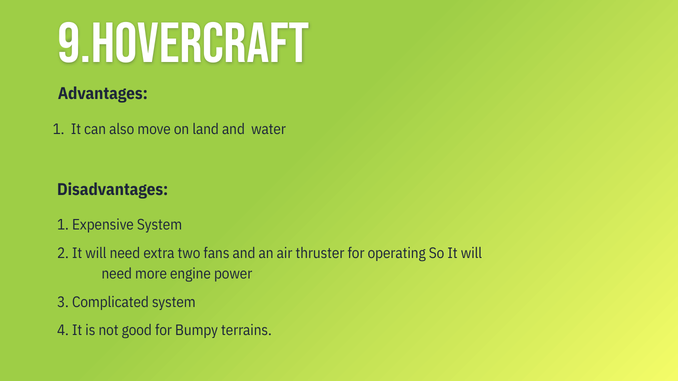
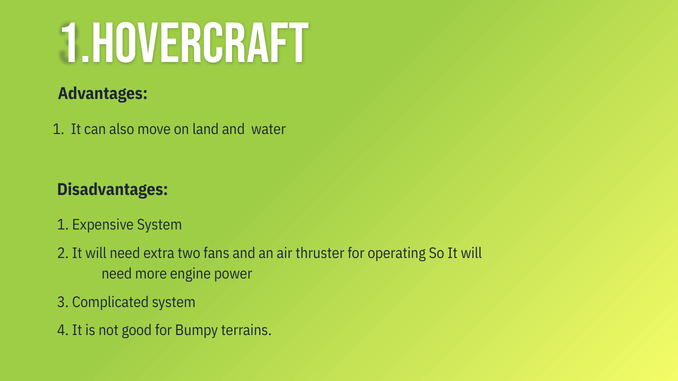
9.Hovercraft: 9.Hovercraft -> 1.Hovercraft
